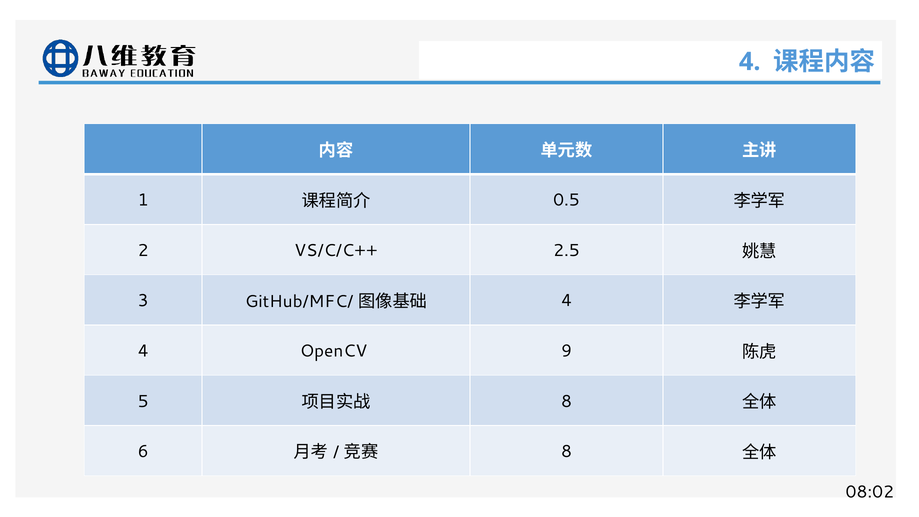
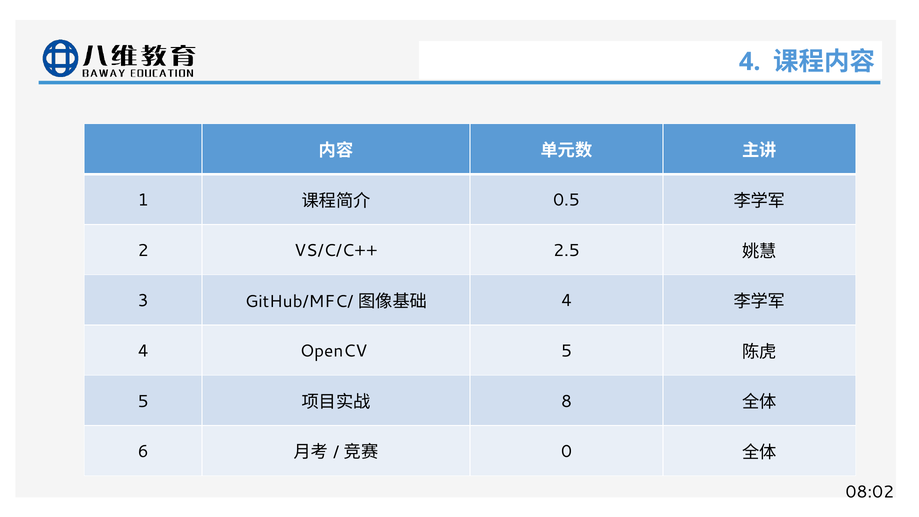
OpenCV 9: 9 -> 5
8 at (566, 452): 8 -> 0
